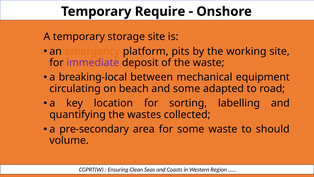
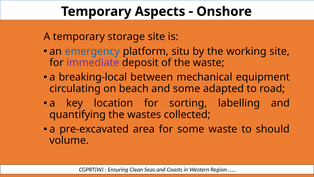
Require: Require -> Aspects
emergency colour: orange -> blue
pits: pits -> situ
pre-secondary: pre-secondary -> pre-excavated
